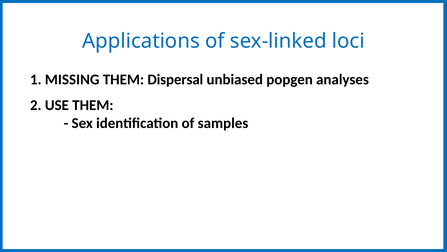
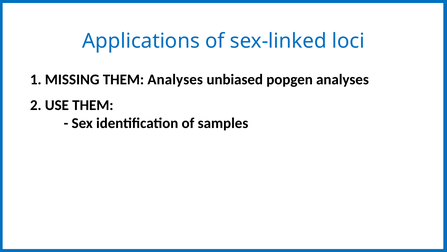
THEM Dispersal: Dispersal -> Analyses
